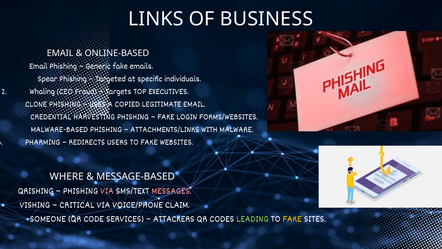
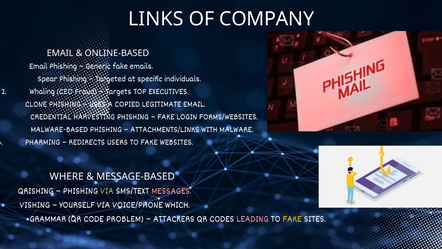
BUSINESS: BUSINESS -> COMPANY
VIA at (107, 190) colour: pink -> light green
CRITICAL: CRITICAL -> YOURSELF
CLAIM: CLAIM -> WHICH
SOMEONE: SOMEONE -> GRAMMAR
SERVICES: SERVICES -> PROBLEM
LEADING colour: light green -> pink
